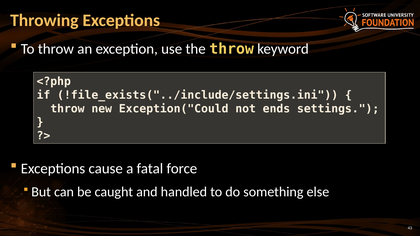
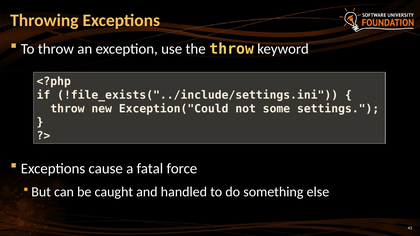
ends: ends -> some
